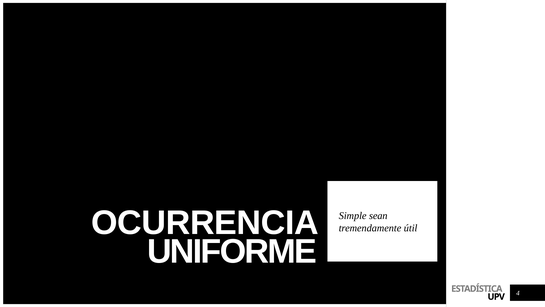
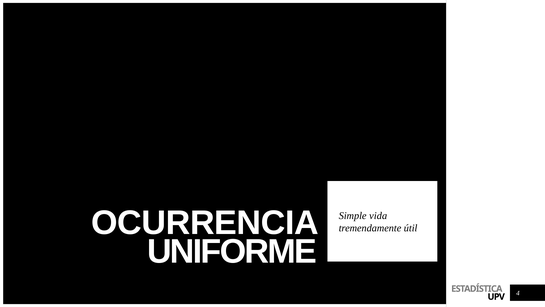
sean: sean -> vida
